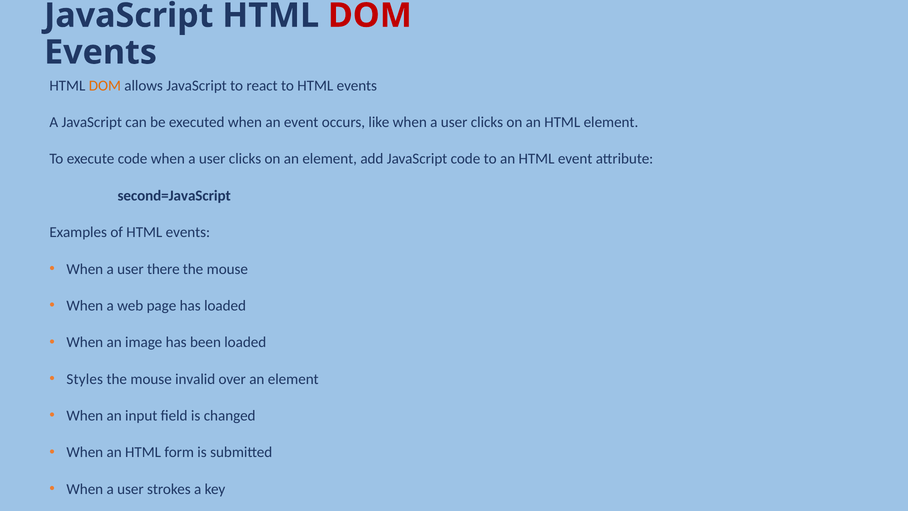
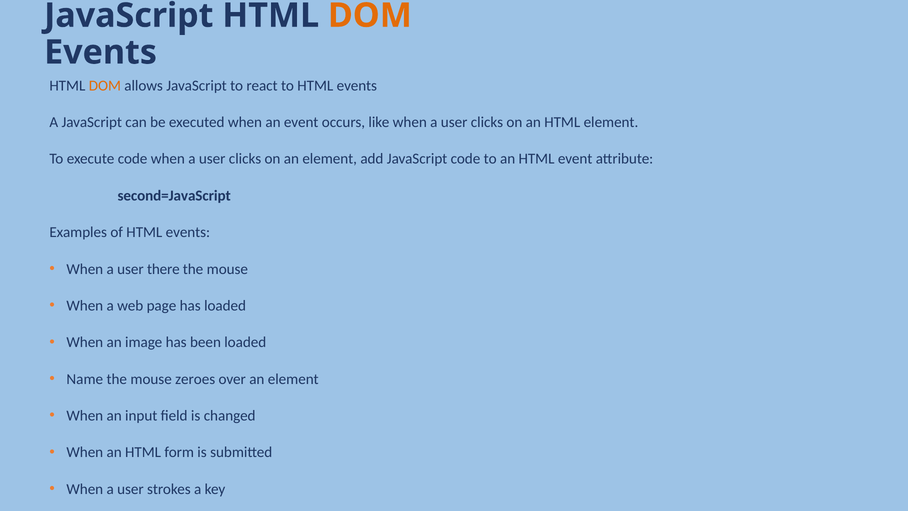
DOM at (370, 16) colour: red -> orange
Styles: Styles -> Name
invalid: invalid -> zeroes
